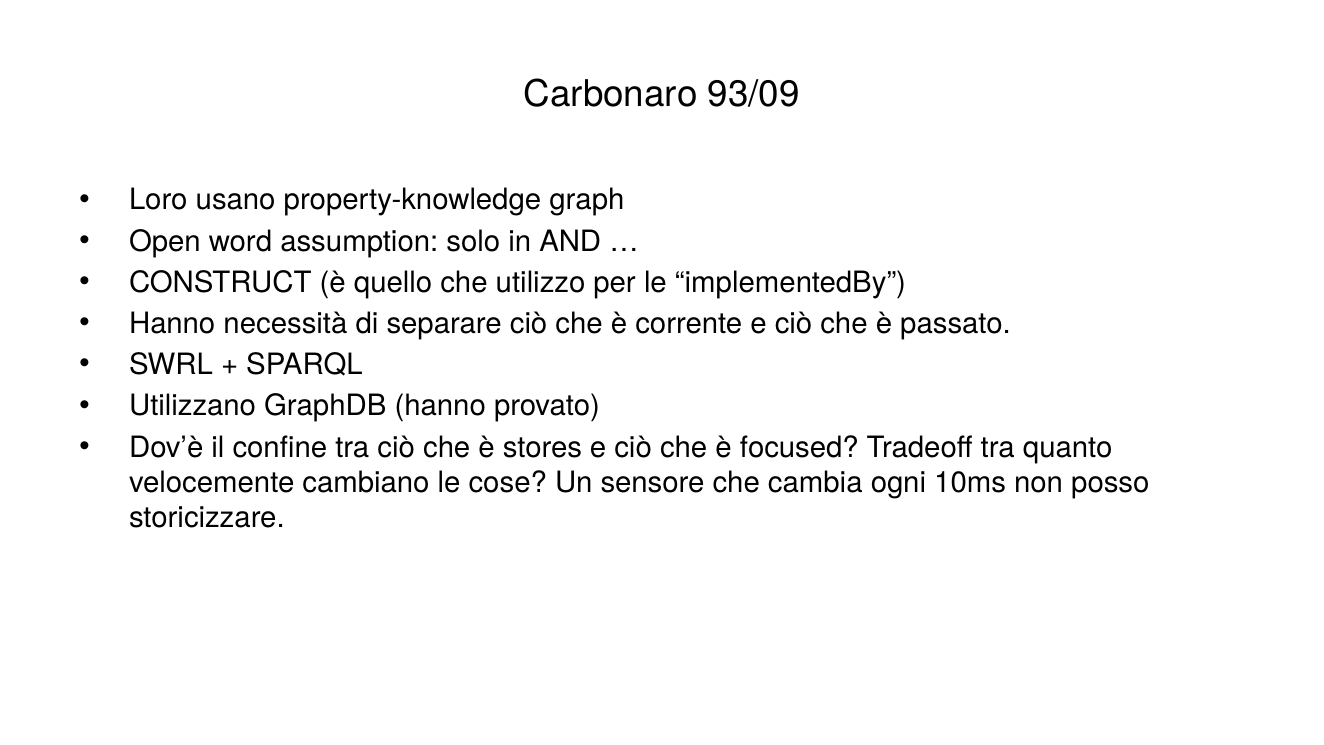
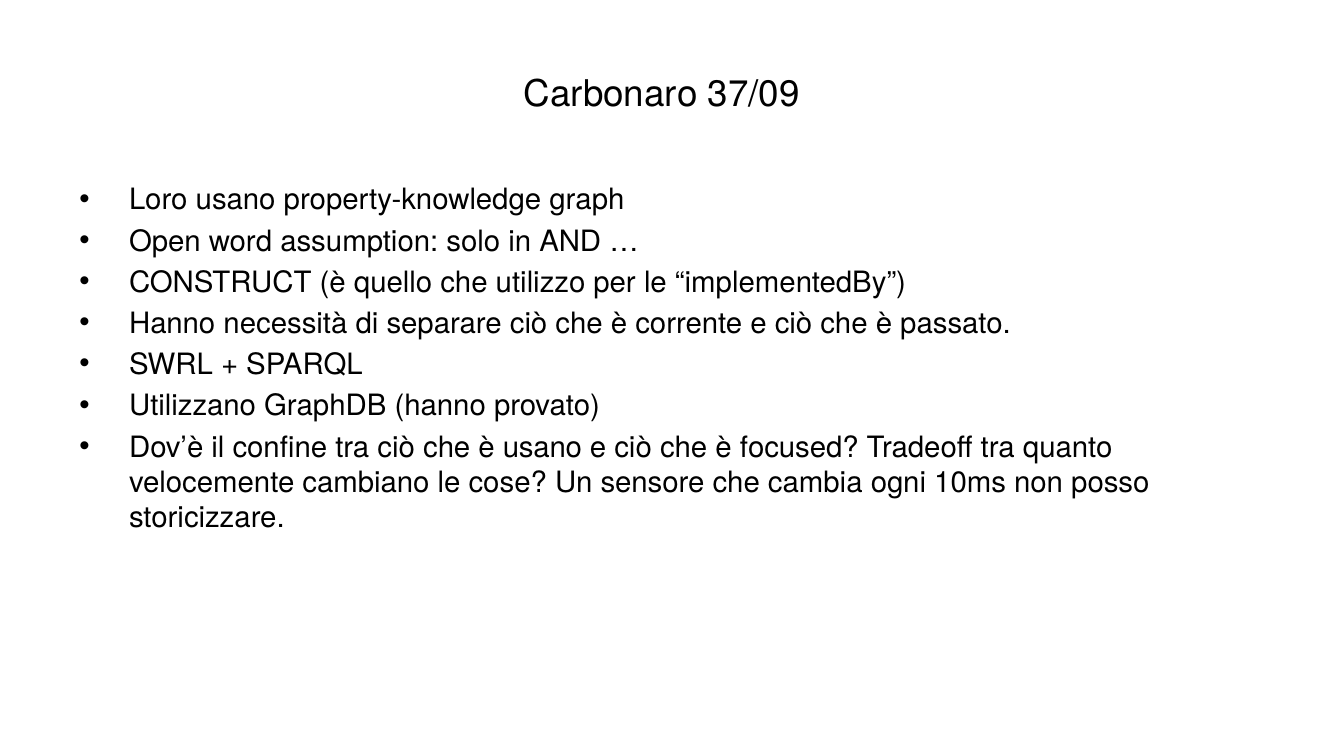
93/09: 93/09 -> 37/09
è stores: stores -> usano
